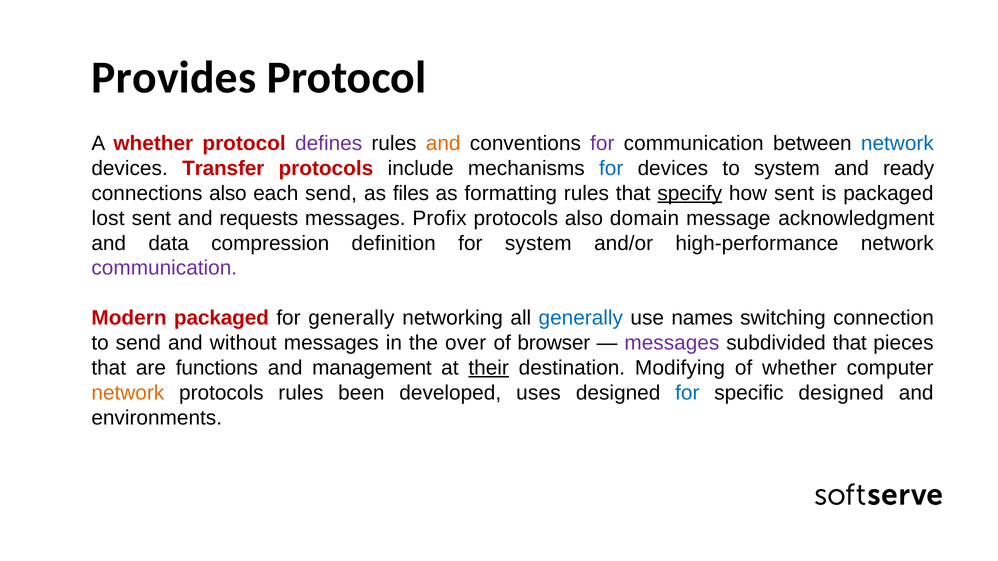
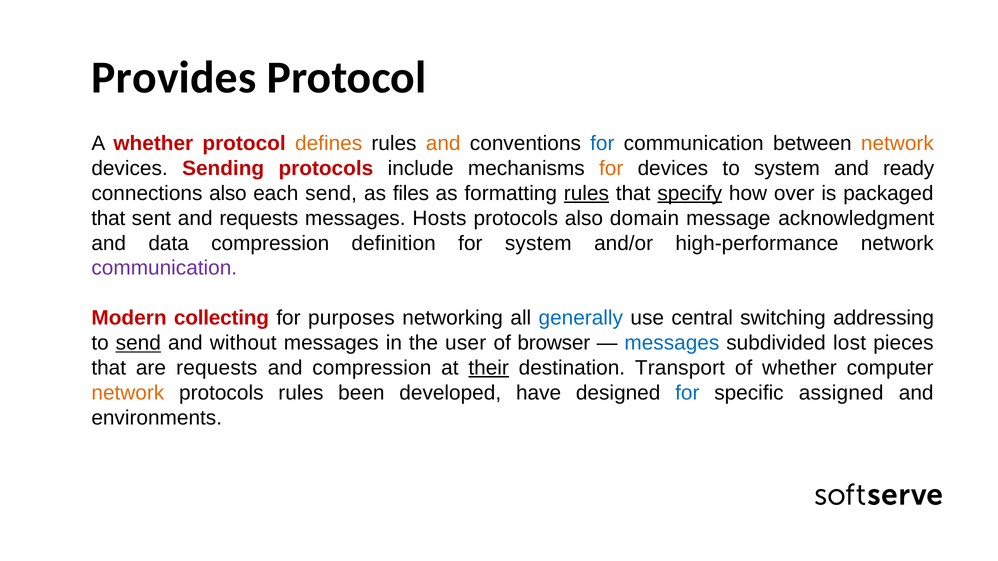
defines colour: purple -> orange
for at (602, 144) colour: purple -> blue
network at (897, 144) colour: blue -> orange
Transfer: Transfer -> Sending
for at (611, 168) colour: blue -> orange
rules at (586, 193) underline: none -> present
how sent: sent -> over
lost at (108, 218): lost -> that
Profix: Profix -> Hosts
Modern packaged: packaged -> collecting
for generally: generally -> purposes
names: names -> central
connection: connection -> addressing
send at (138, 343) underline: none -> present
over: over -> user
messages at (672, 343) colour: purple -> blue
subdivided that: that -> lost
are functions: functions -> requests
and management: management -> compression
Modifying: Modifying -> Transport
uses: uses -> have
specific designed: designed -> assigned
